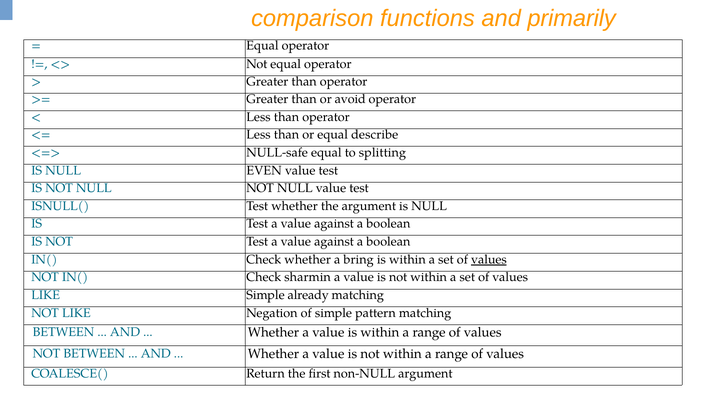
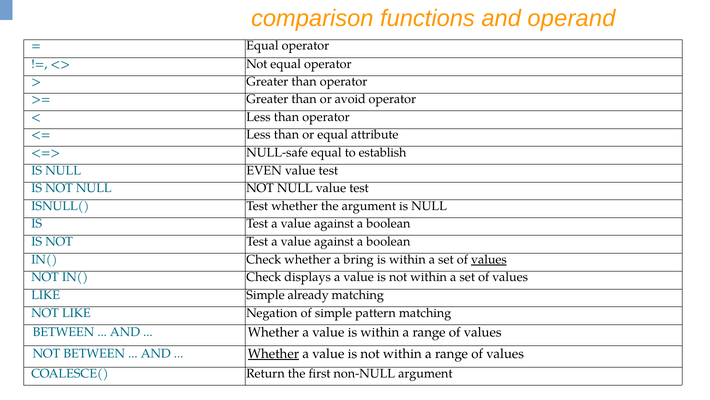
primarily: primarily -> operand
describe: describe -> attribute
splitting: splitting -> establish
sharmin: sharmin -> displays
Whether at (273, 353) underline: none -> present
